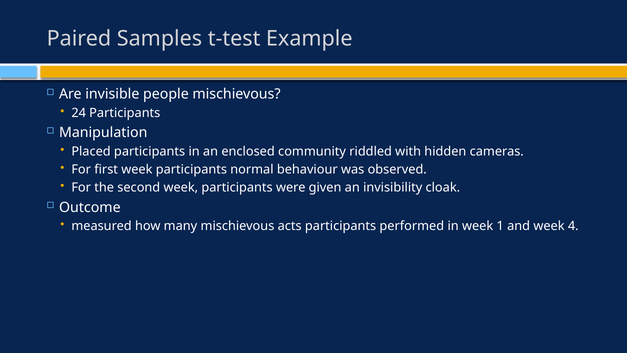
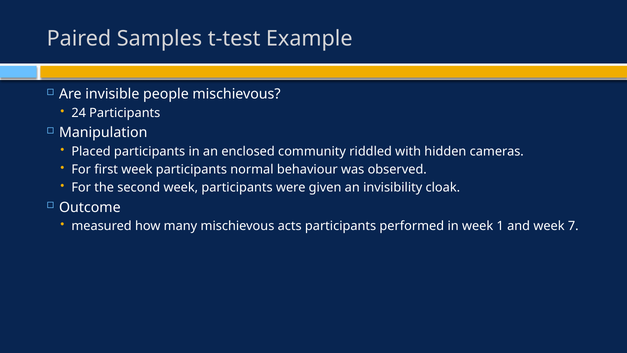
4: 4 -> 7
